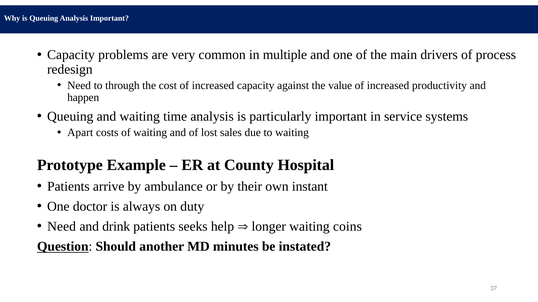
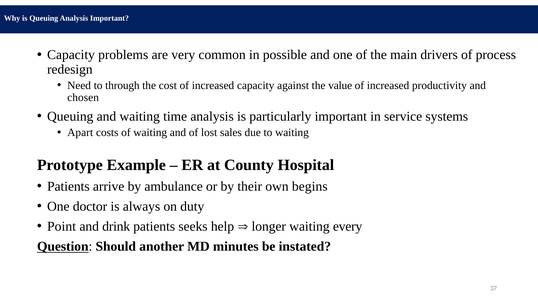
multiple: multiple -> possible
happen: happen -> chosen
instant: instant -> begins
Need at (62, 227): Need -> Point
coins: coins -> every
